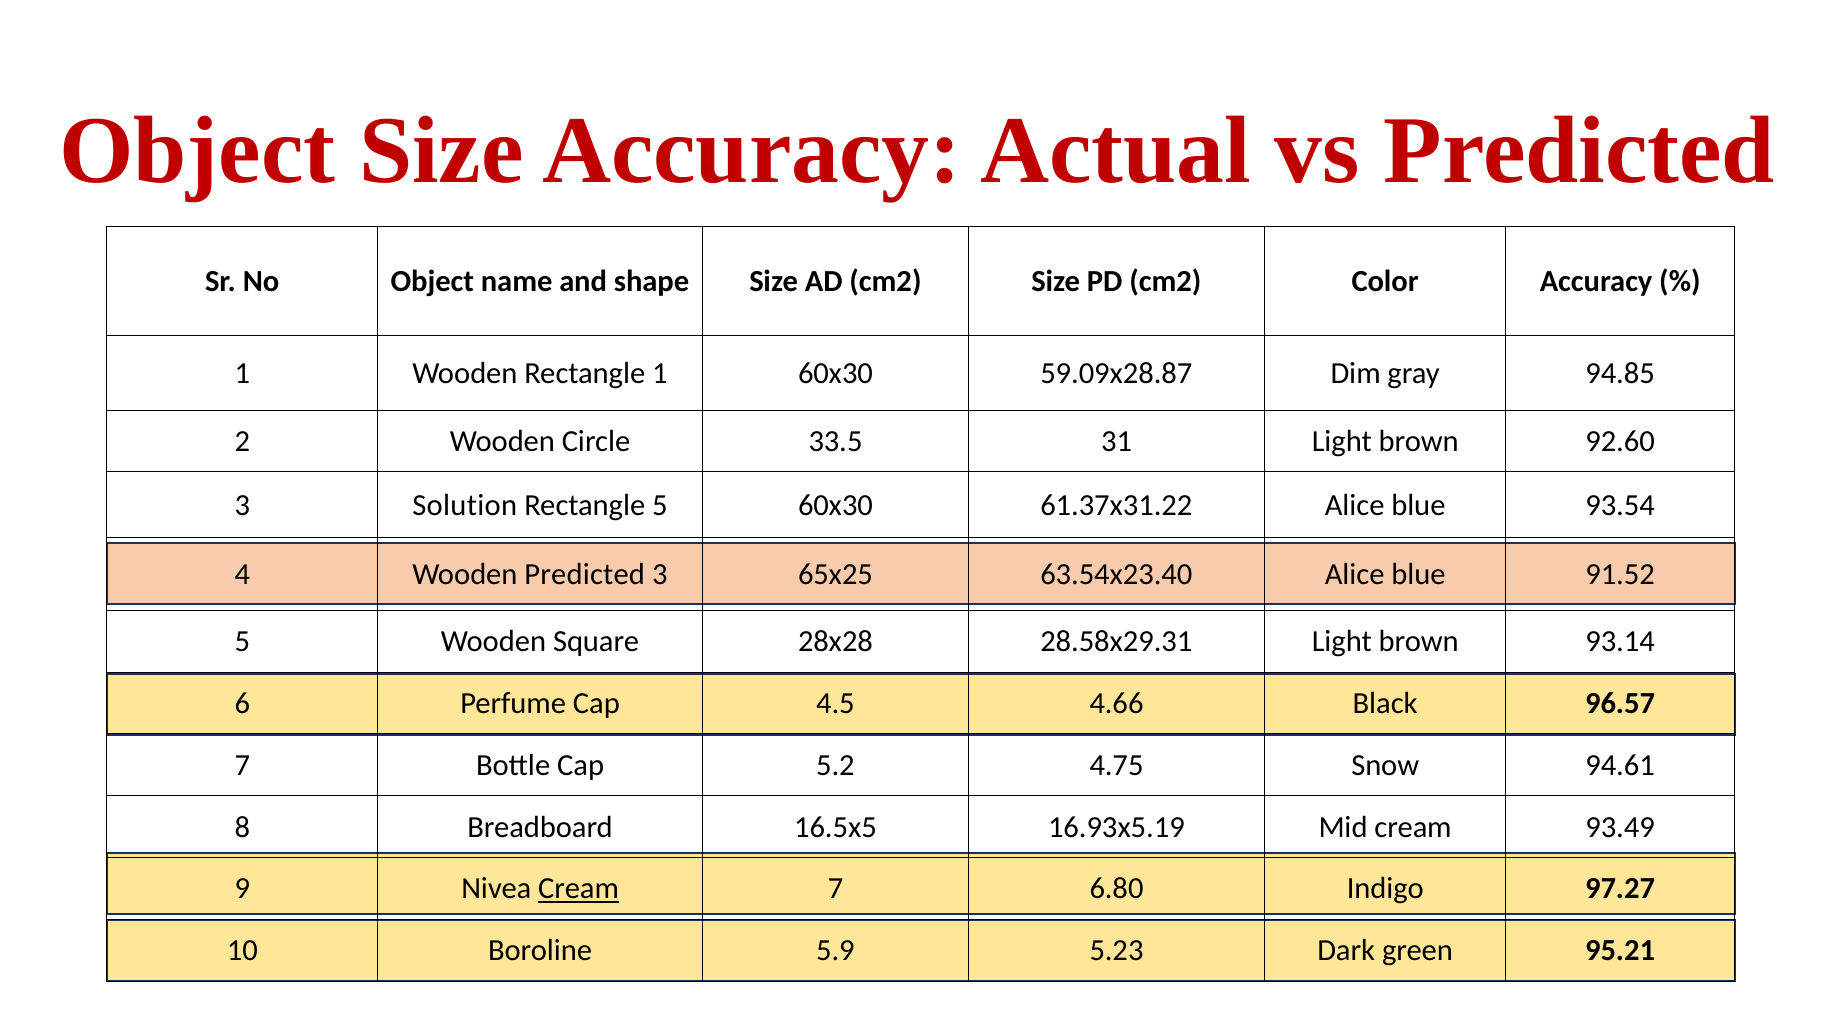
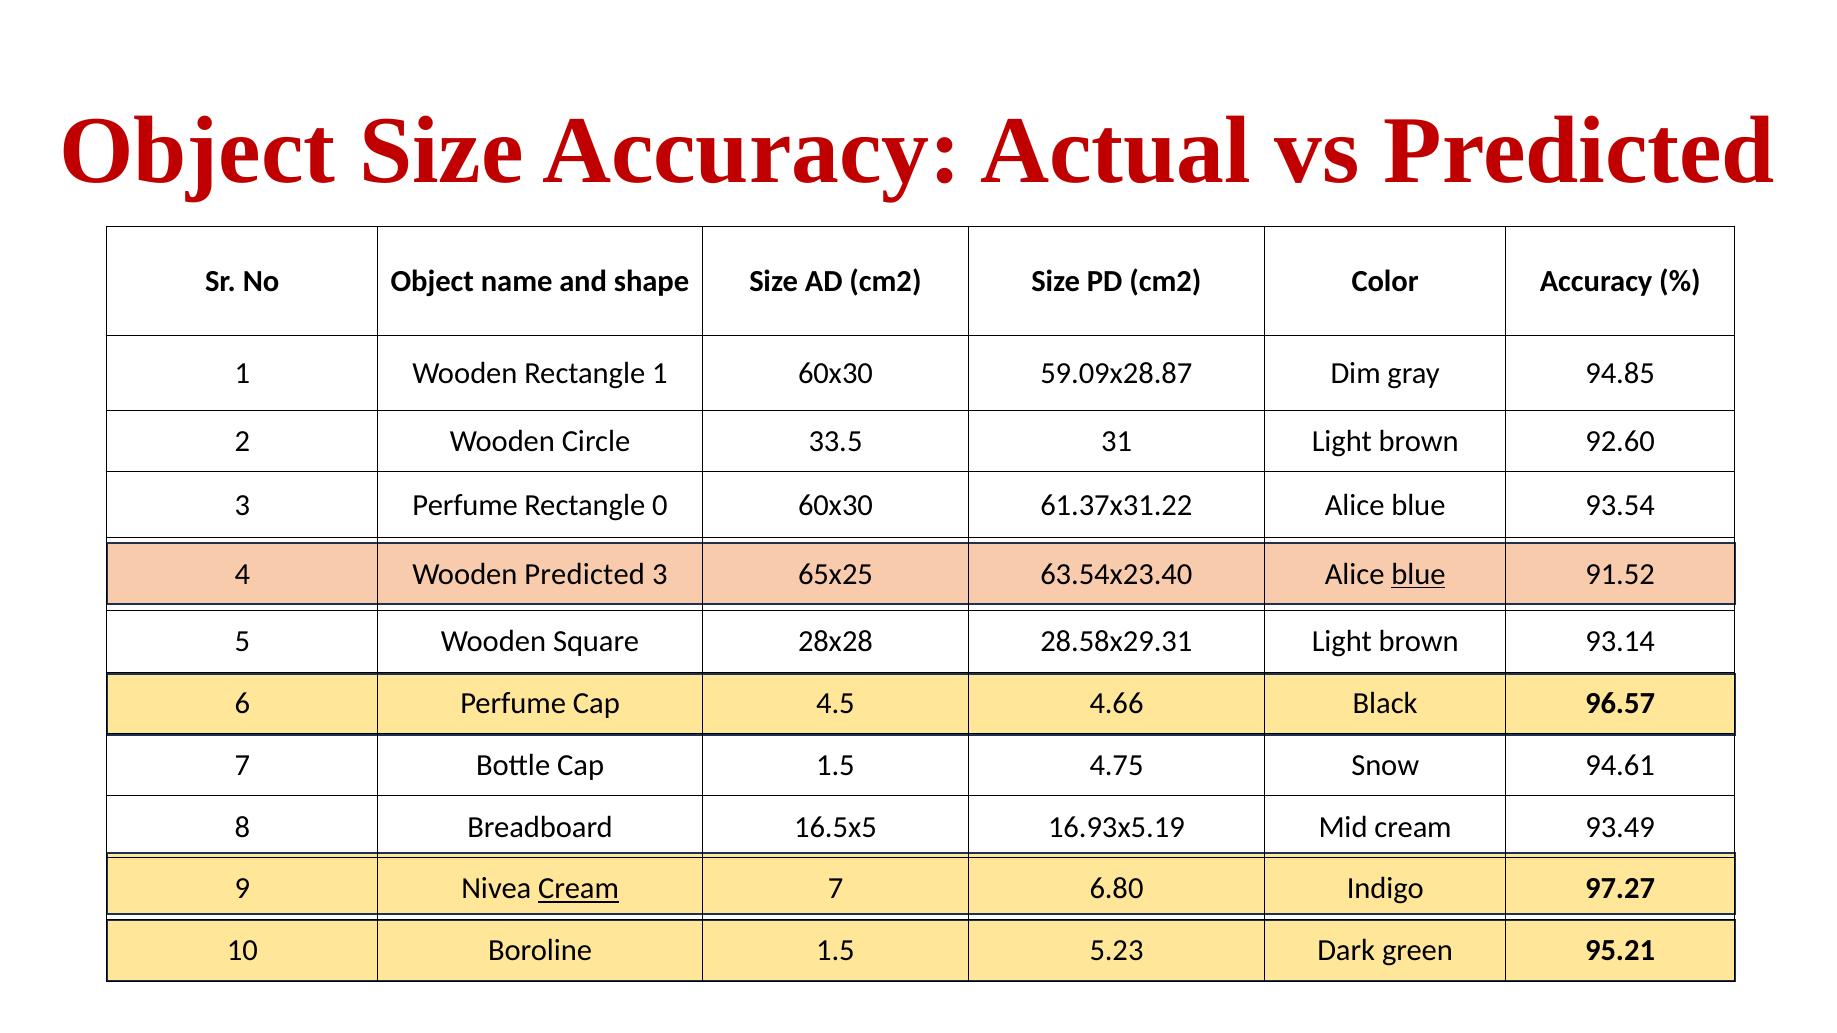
3 Solution: Solution -> Perfume
Rectangle 5: 5 -> 0
blue at (1418, 575) underline: none -> present
Cap 5.2: 5.2 -> 1.5
Boroline 5.9: 5.9 -> 1.5
